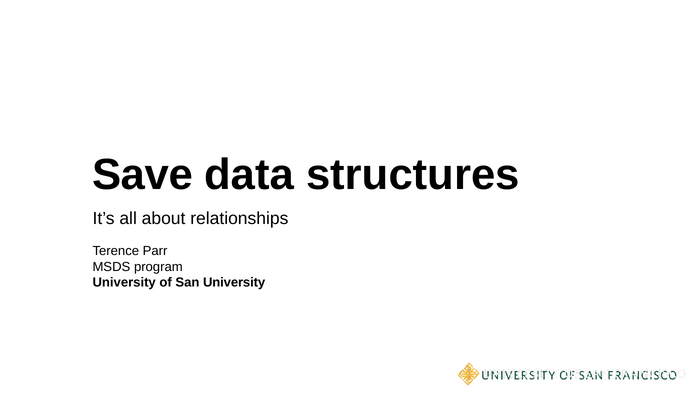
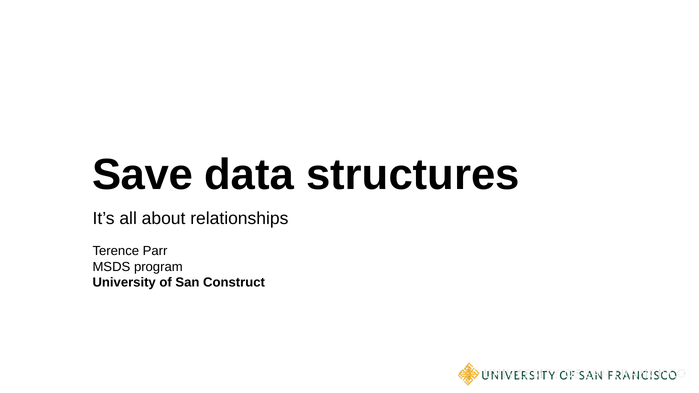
San University: University -> Construct
